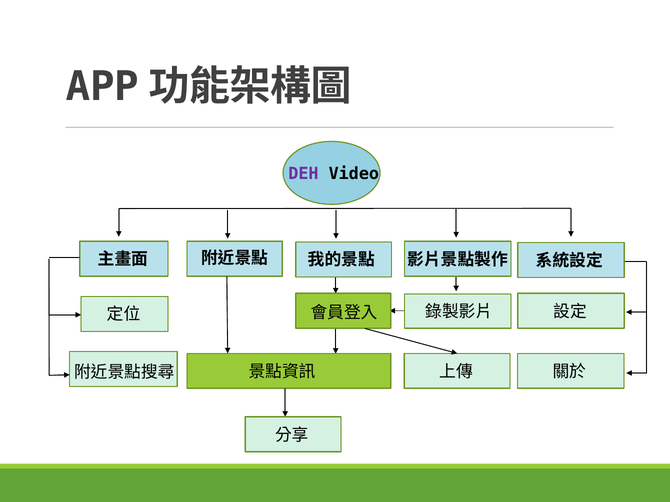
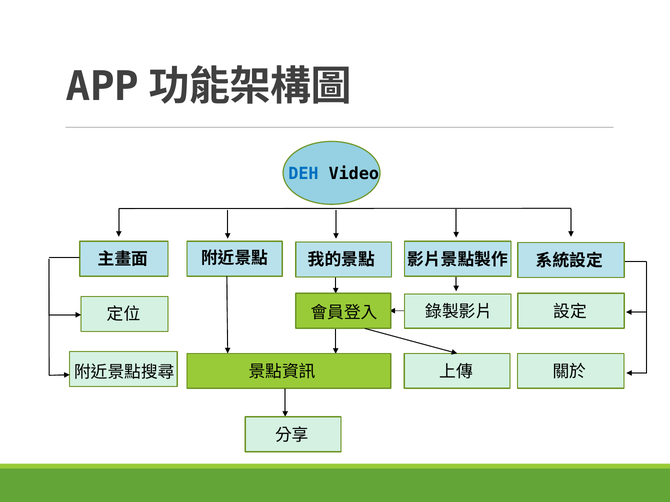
DEH colour: purple -> blue
